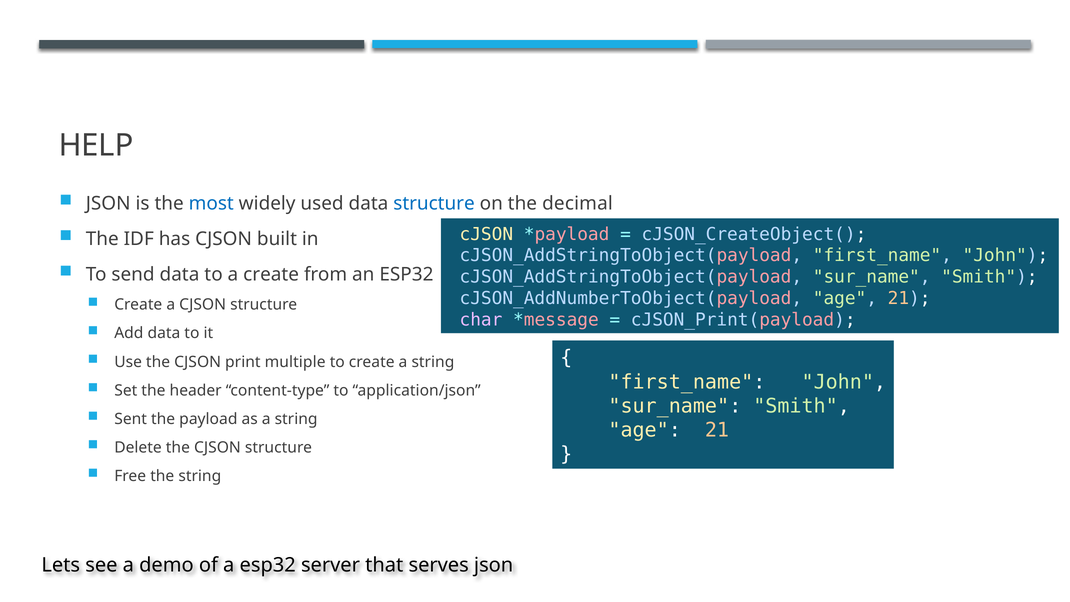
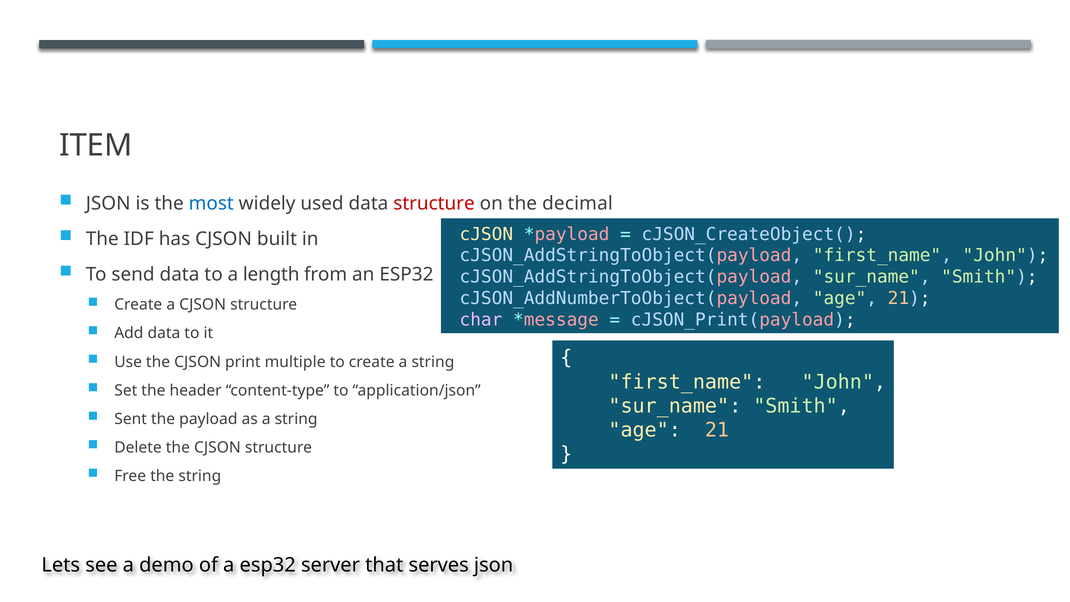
HELP: HELP -> ITEM
structure at (434, 203) colour: blue -> red
a create: create -> length
